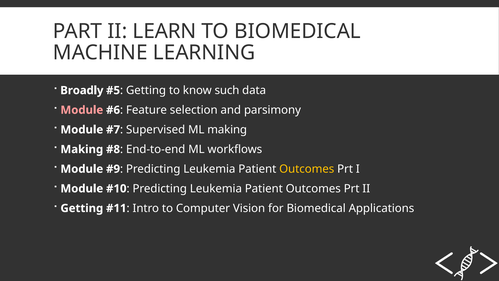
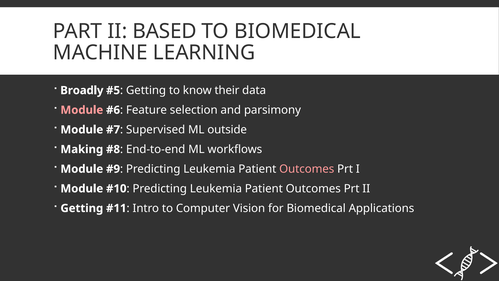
LEARN: LEARN -> BASED
such: such -> their
ML making: making -> outside
Outcomes at (307, 169) colour: yellow -> pink
